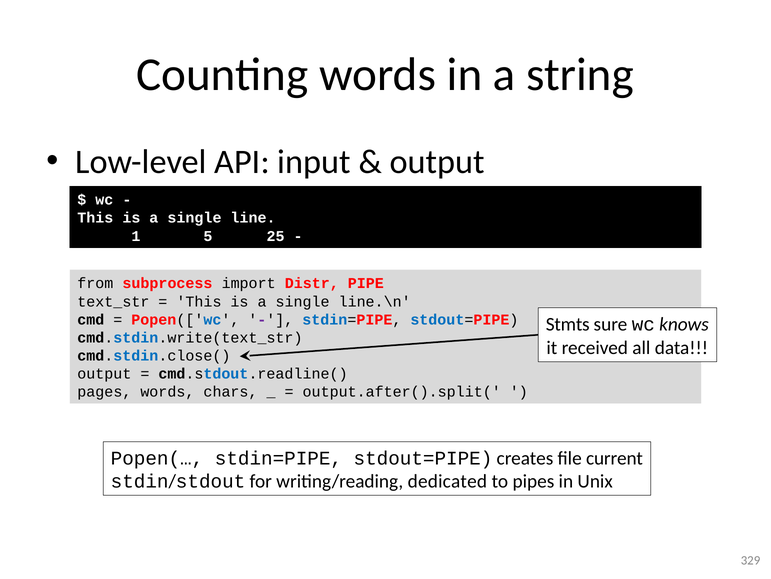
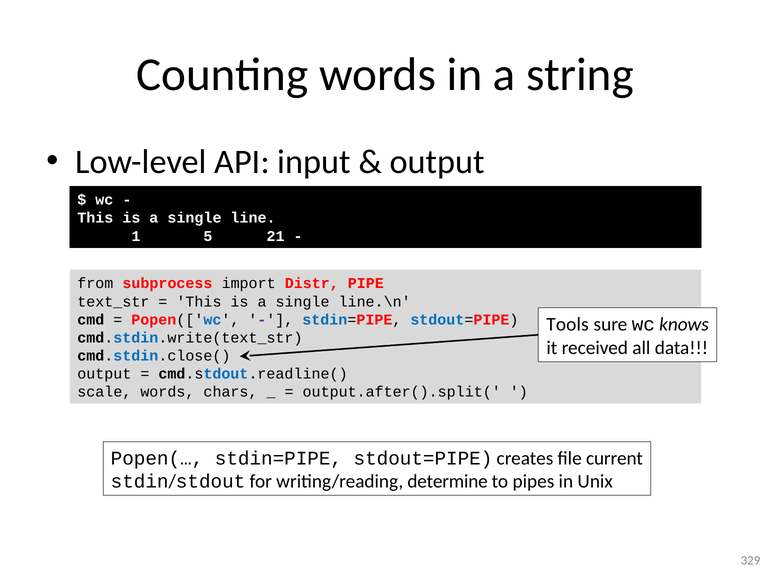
25: 25 -> 21
Stmts: Stmts -> Tools
pages: pages -> scale
dedicated: dedicated -> determine
